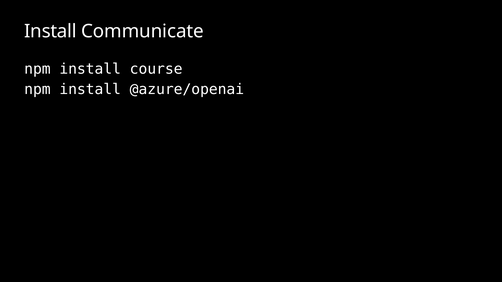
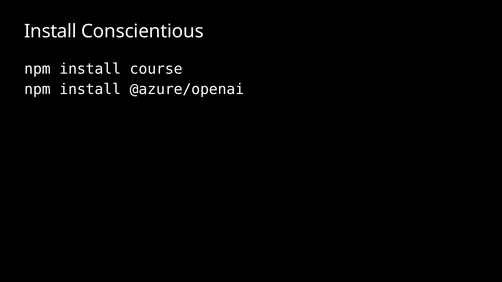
Communicate: Communicate -> Conscientious
